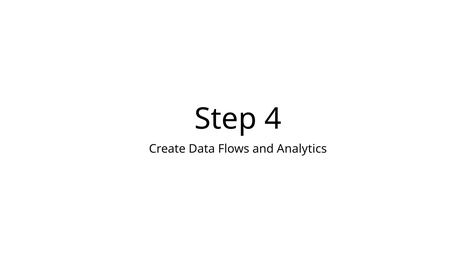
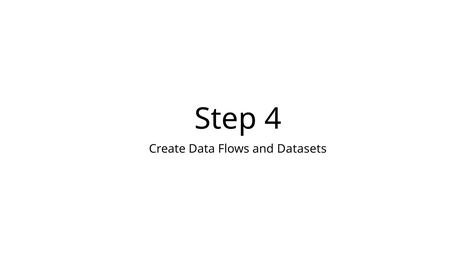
Analytics: Analytics -> Datasets
